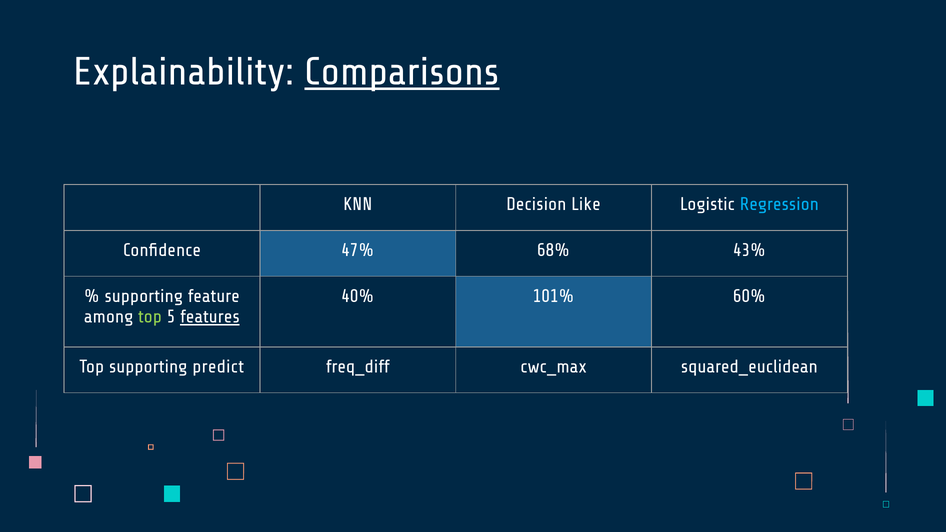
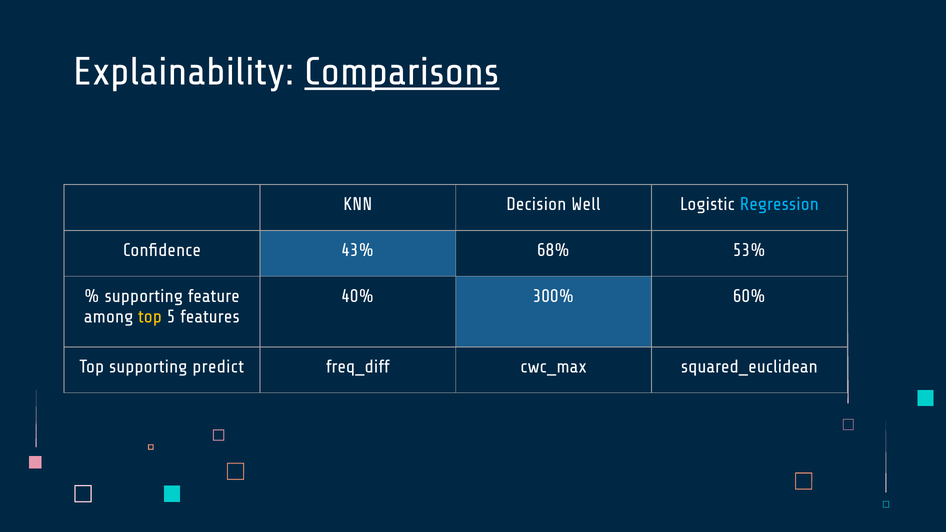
Like: Like -> Well
47%: 47% -> 43%
43%: 43% -> 53%
101%: 101% -> 300%
top at (150, 317) colour: light green -> yellow
features underline: present -> none
